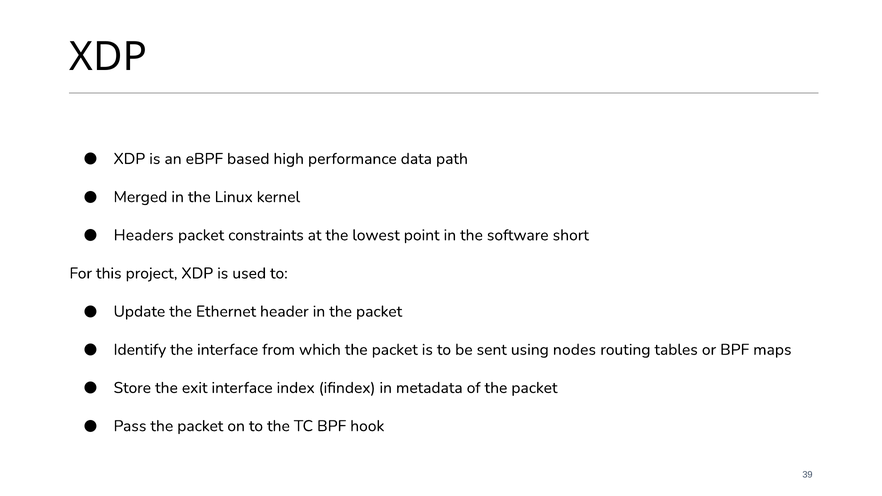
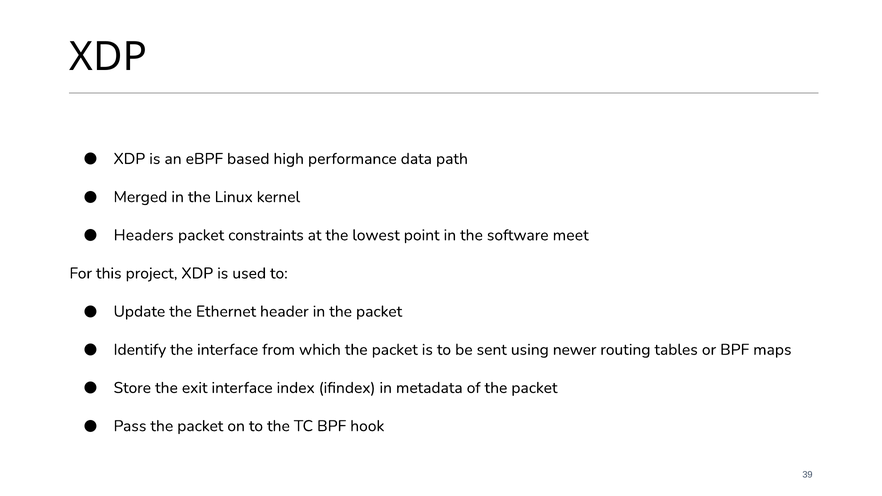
short: short -> meet
nodes: nodes -> newer
